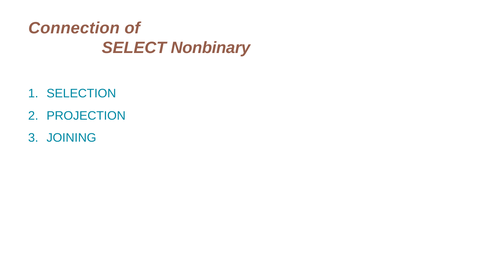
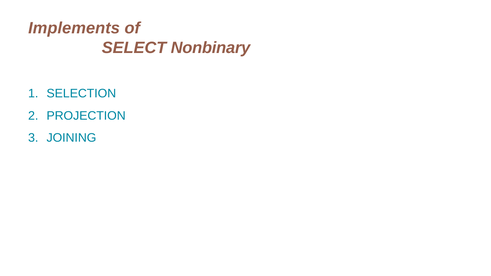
Connection: Connection -> Implements
